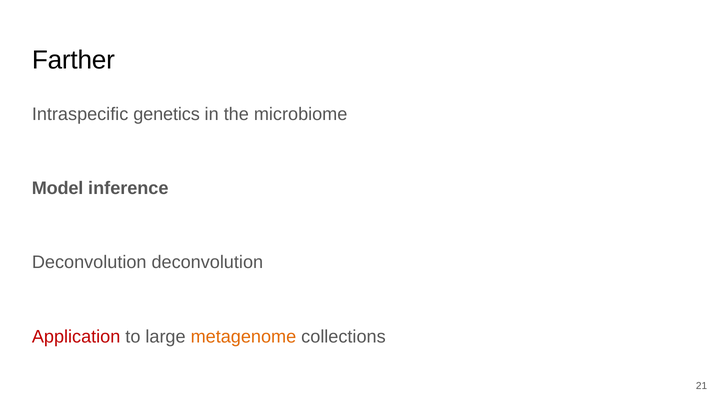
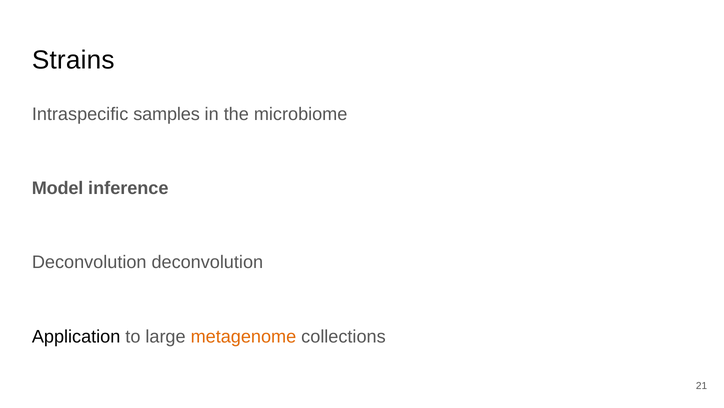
Farther: Farther -> Strains
genetics: genetics -> samples
Application colour: red -> black
